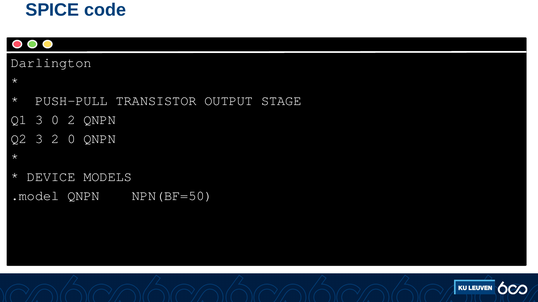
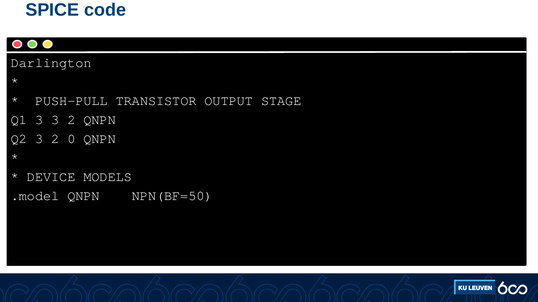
3 0: 0 -> 3
